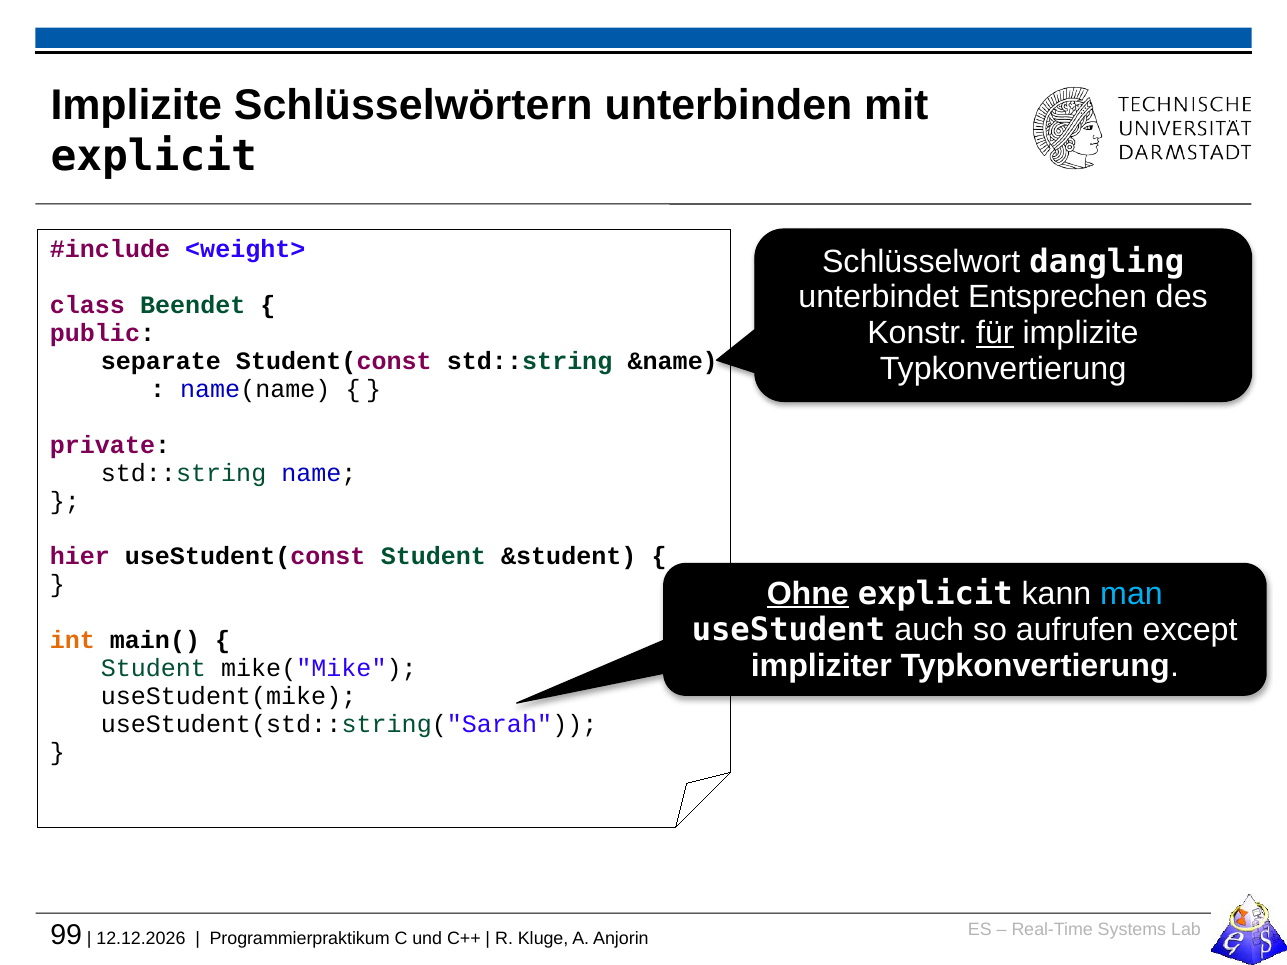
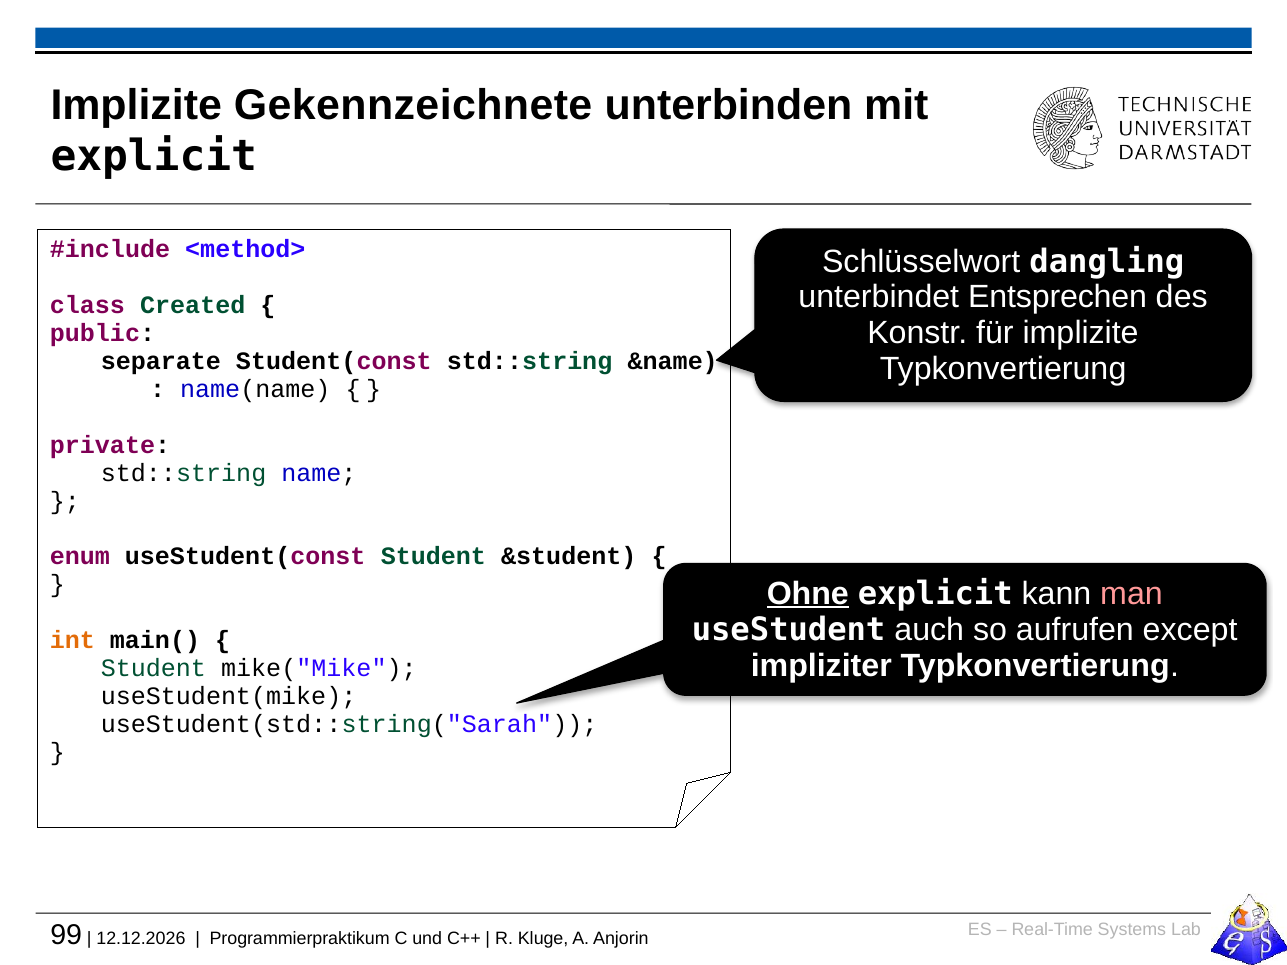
Schlüsselwörtern: Schlüsselwörtern -> Gekennzeichnete
<weight>: <weight> -> <method>
Beendet: Beendet -> Created
für underline: present -> none
hier: hier -> enum
man colour: light blue -> pink
